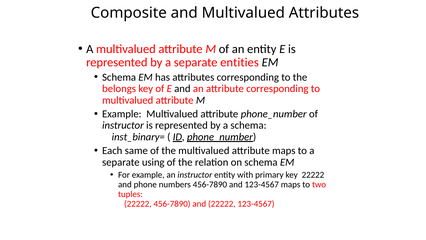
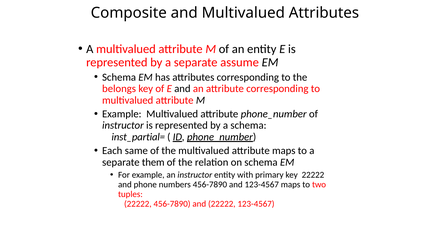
entities: entities -> assume
inst_binary=: inst_binary= -> inst_partial=
using: using -> them
